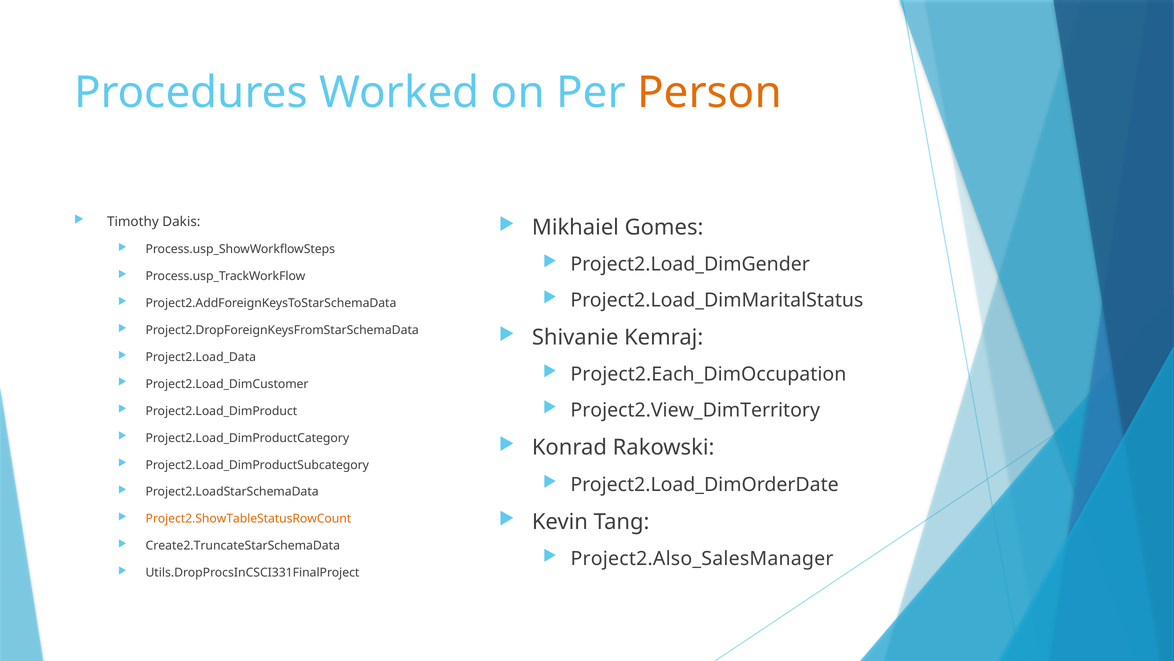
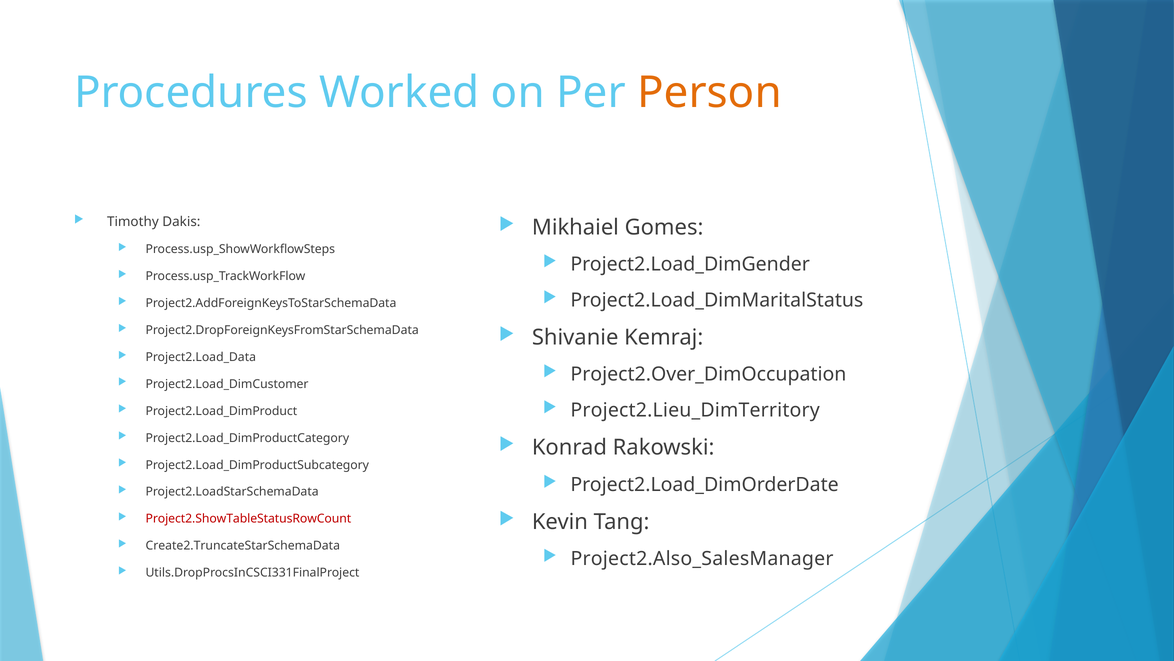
Project2.Each_DimOccupation: Project2.Each_DimOccupation -> Project2.Over_DimOccupation
Project2.View_DimTerritory: Project2.View_DimTerritory -> Project2.Lieu_DimTerritory
Project2.ShowTableStatusRowCount colour: orange -> red
